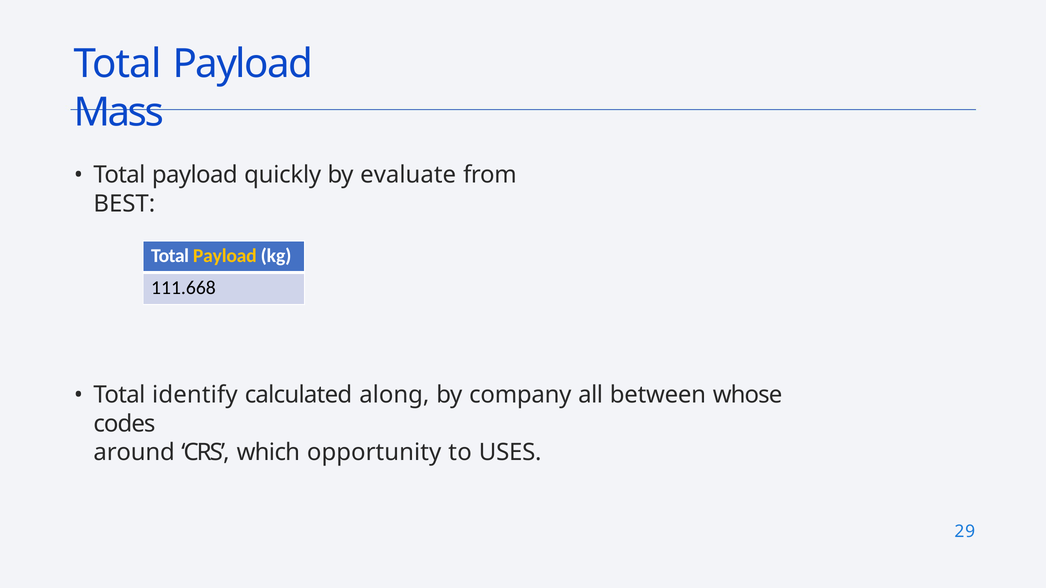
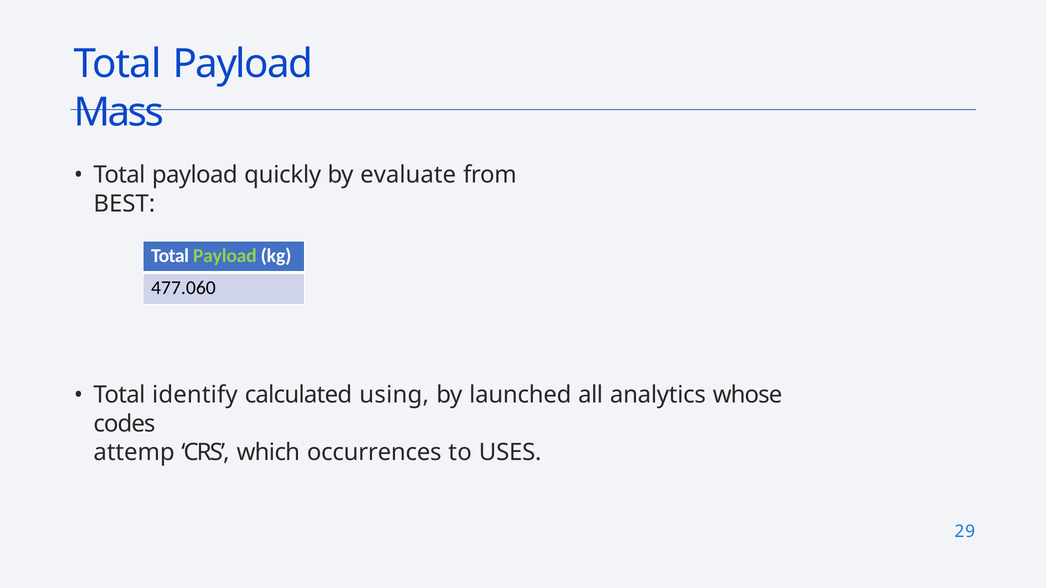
Payload at (225, 256) colour: yellow -> light green
111.668: 111.668 -> 477.060
along: along -> using
company: company -> launched
between: between -> analytics
around: around -> attemp
opportunity: opportunity -> occurrences
